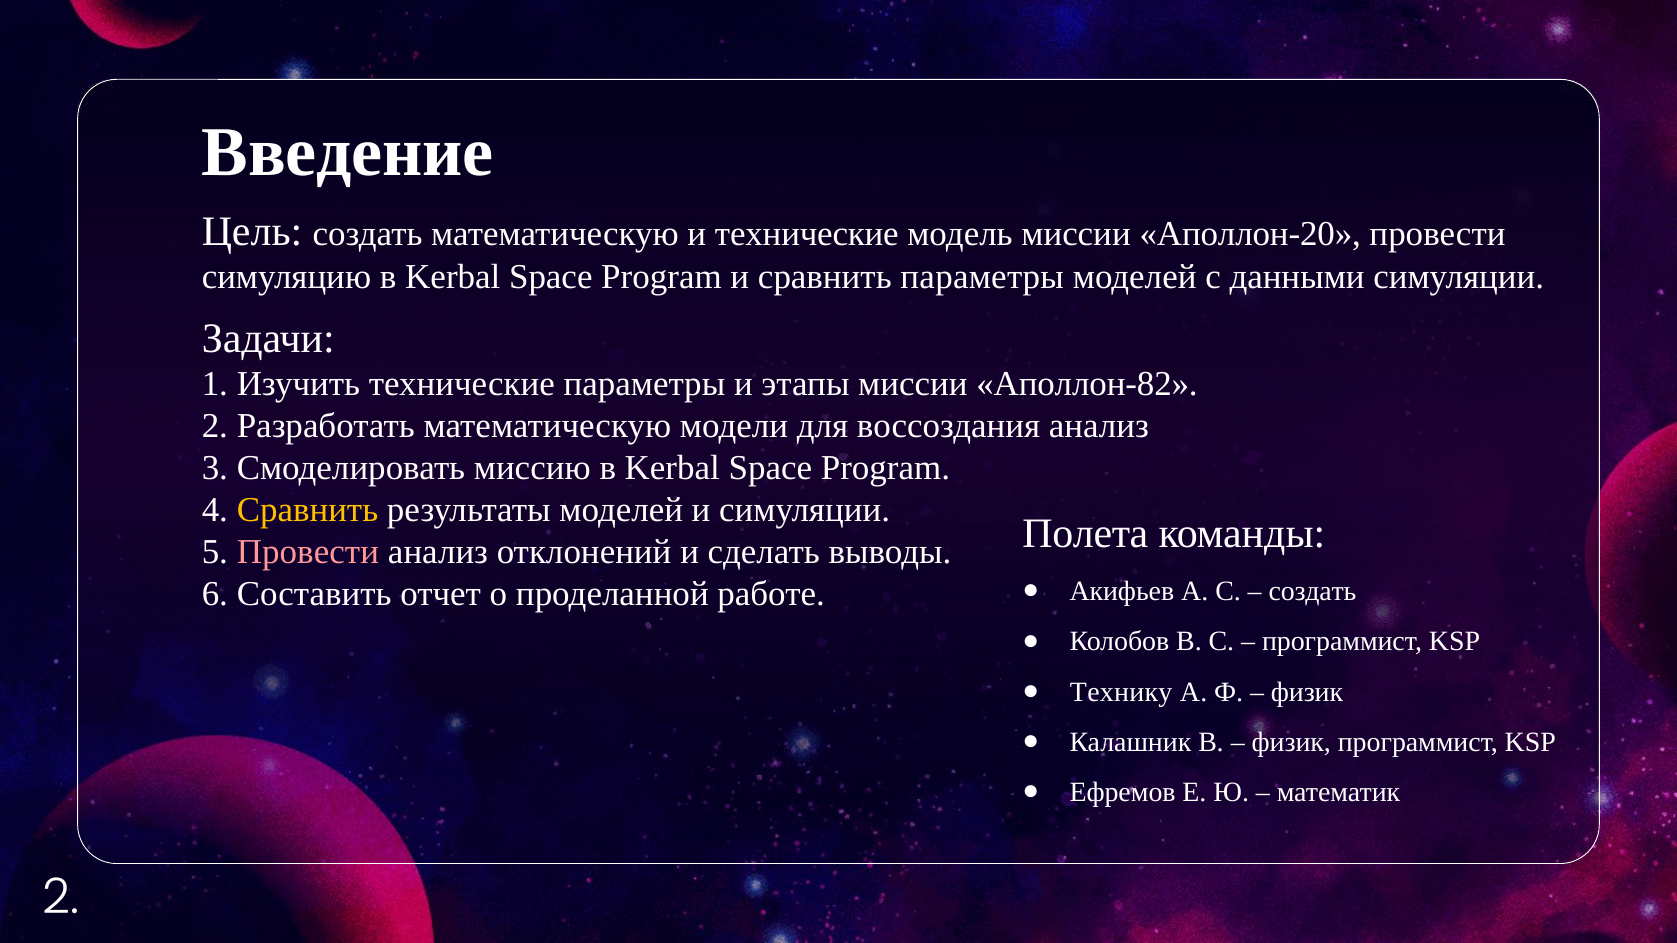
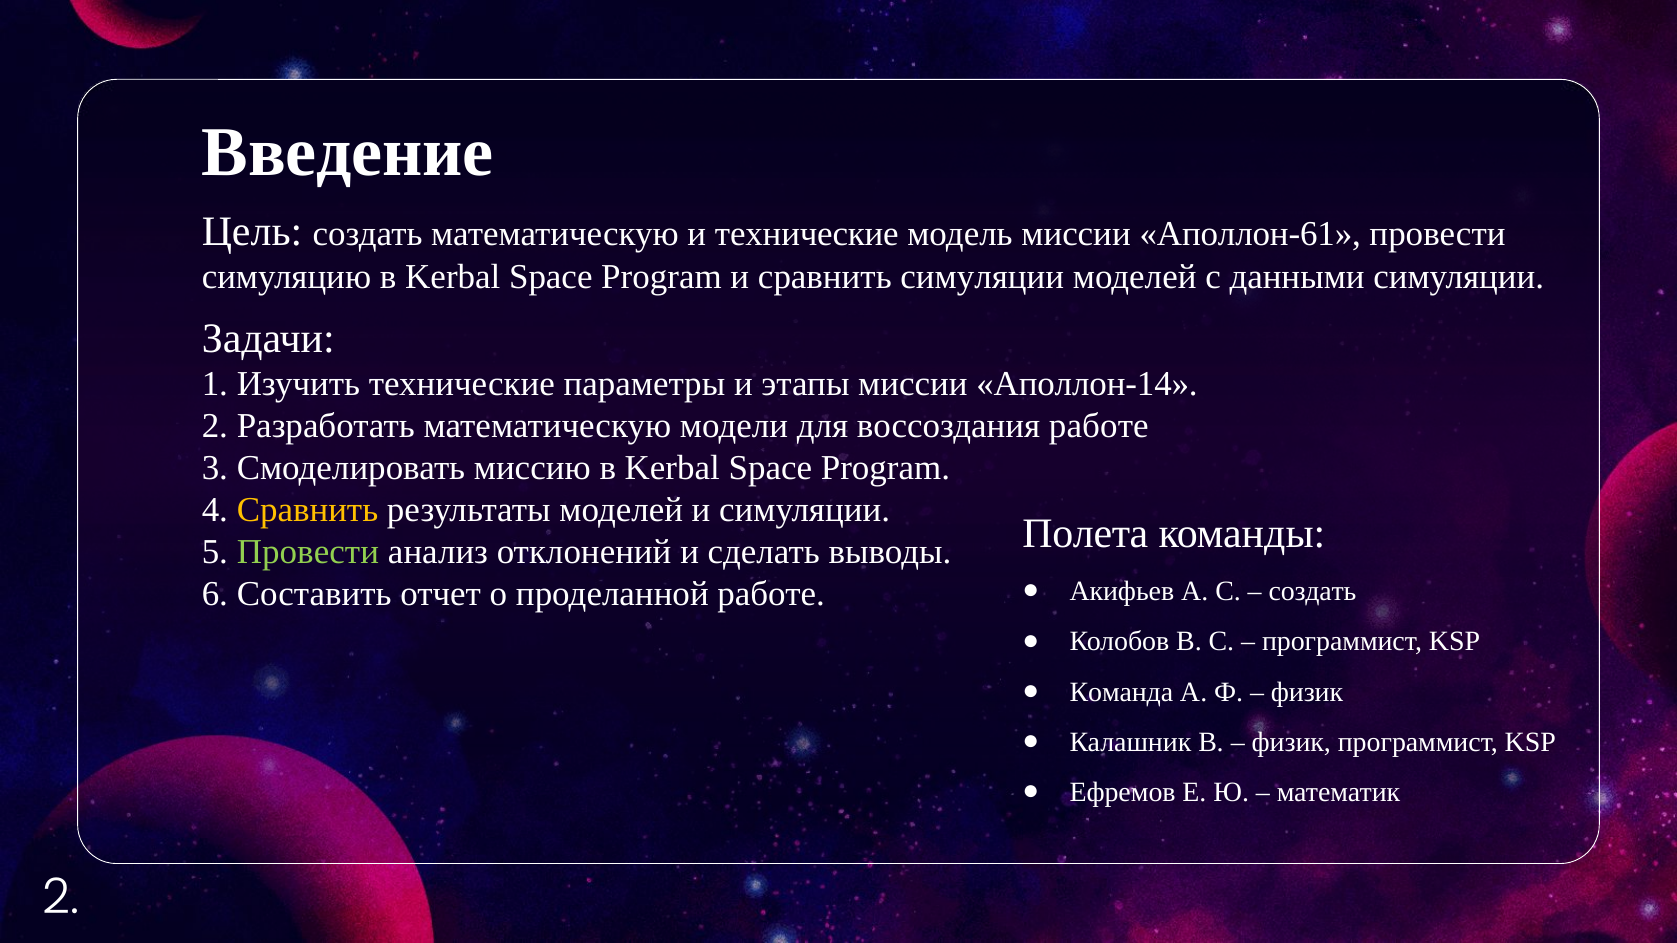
Аполлон-20: Аполлон-20 -> Аполлон-61
сравнить параметры: параметры -> симуляции
Аполлон-82: Аполлон-82 -> Аполлон-14
воссоздания анализ: анализ -> работе
Провести at (308, 552) colour: pink -> light green
Технику: Технику -> Команда
